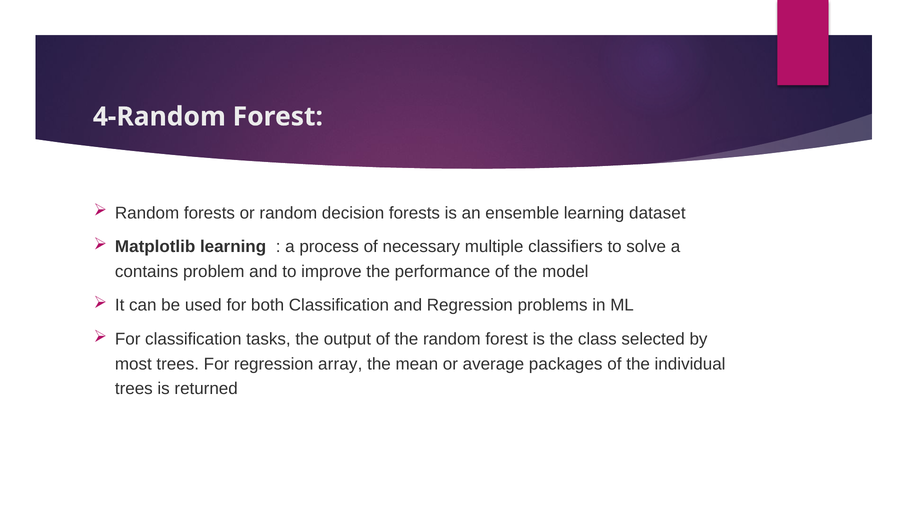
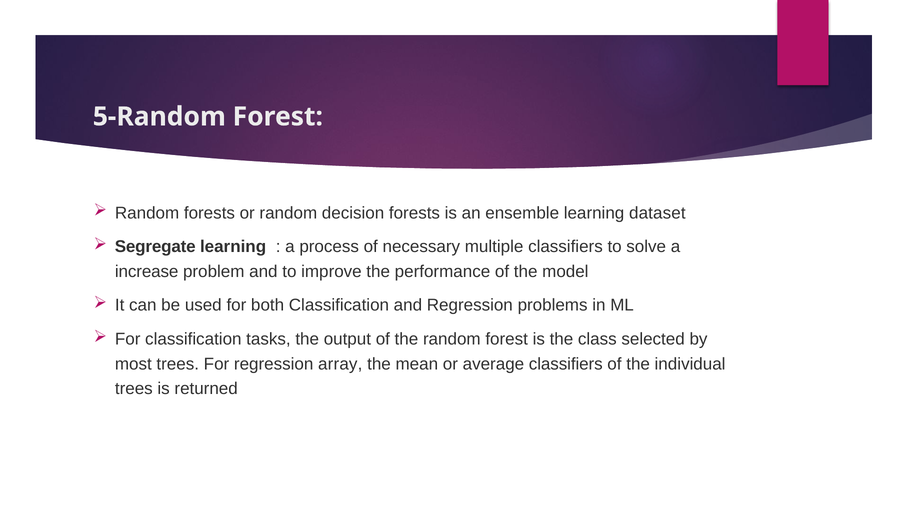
4-Random: 4-Random -> 5-Random
Matplotlib: Matplotlib -> Segregate
contains: contains -> increase
average packages: packages -> classifiers
